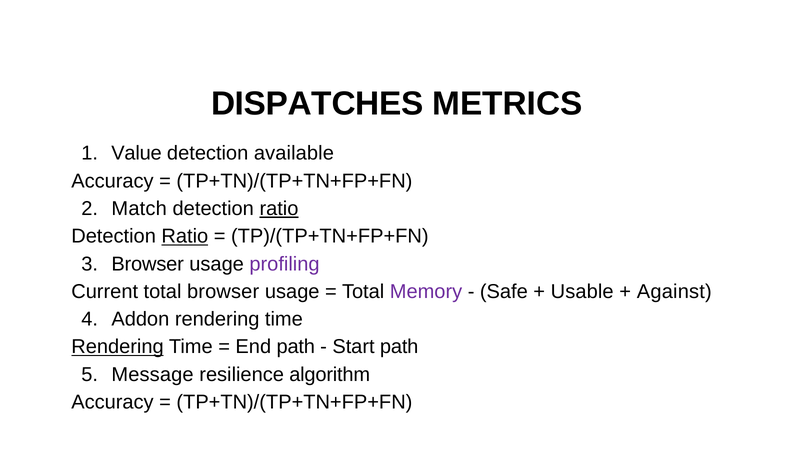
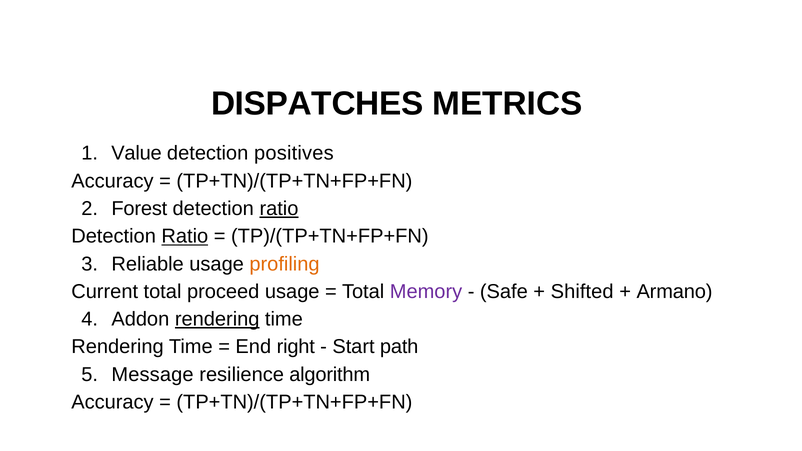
available: available -> positives
Match: Match -> Forest
Browser at (148, 264): Browser -> Reliable
profiling colour: purple -> orange
total browser: browser -> proceed
Usable: Usable -> Shifted
Against: Against -> Armano
rendering at (217, 319) underline: none -> present
Rendering at (118, 347) underline: present -> none
End path: path -> right
